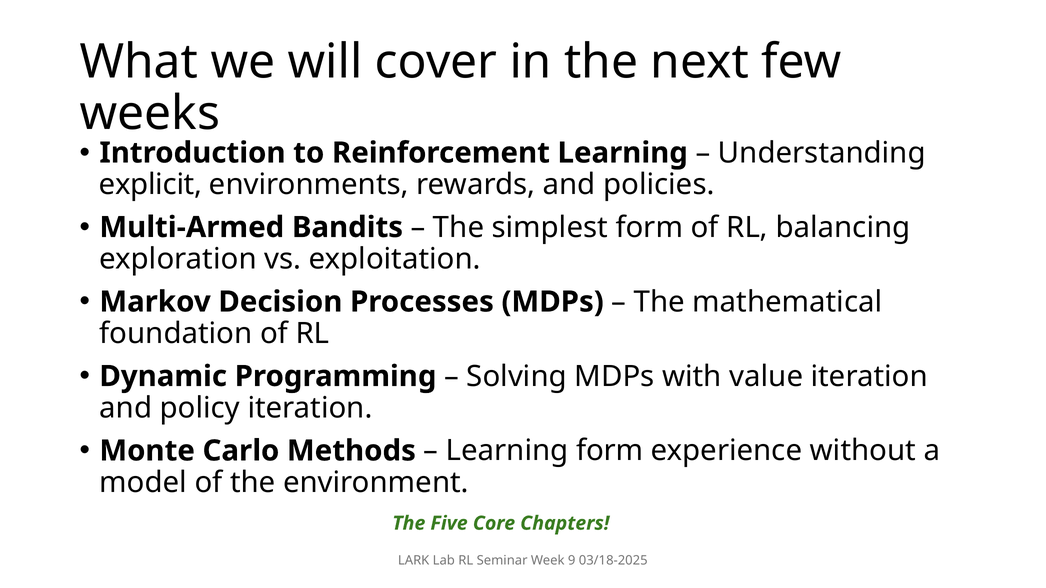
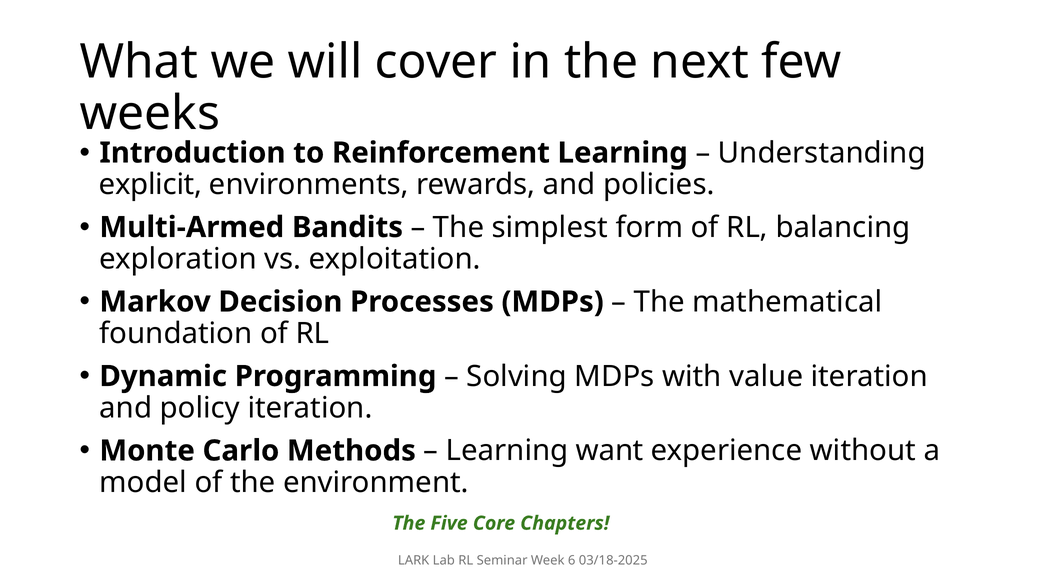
Learning form: form -> want
9: 9 -> 6
